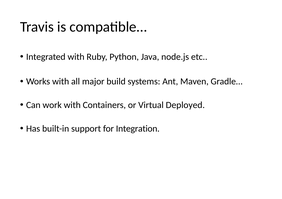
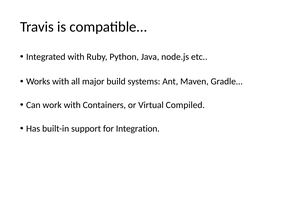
Deployed: Deployed -> Compiled
